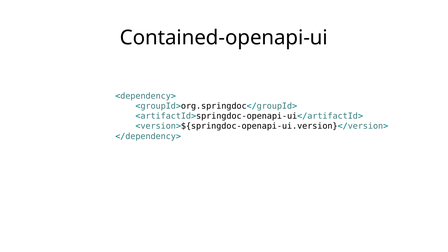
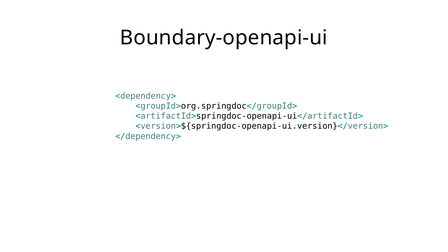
Contained-openapi-ui: Contained-openapi-ui -> Boundary-openapi-ui
